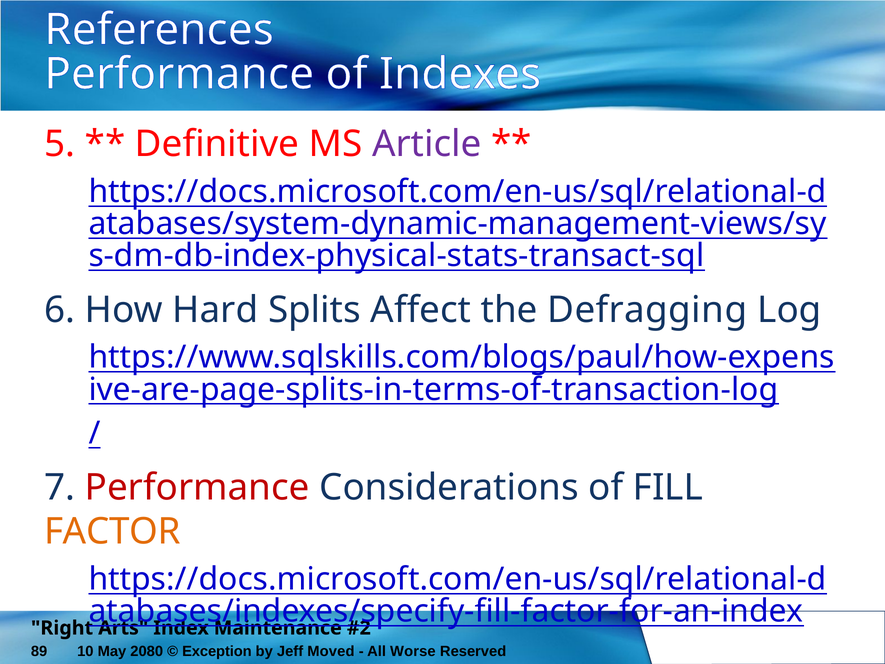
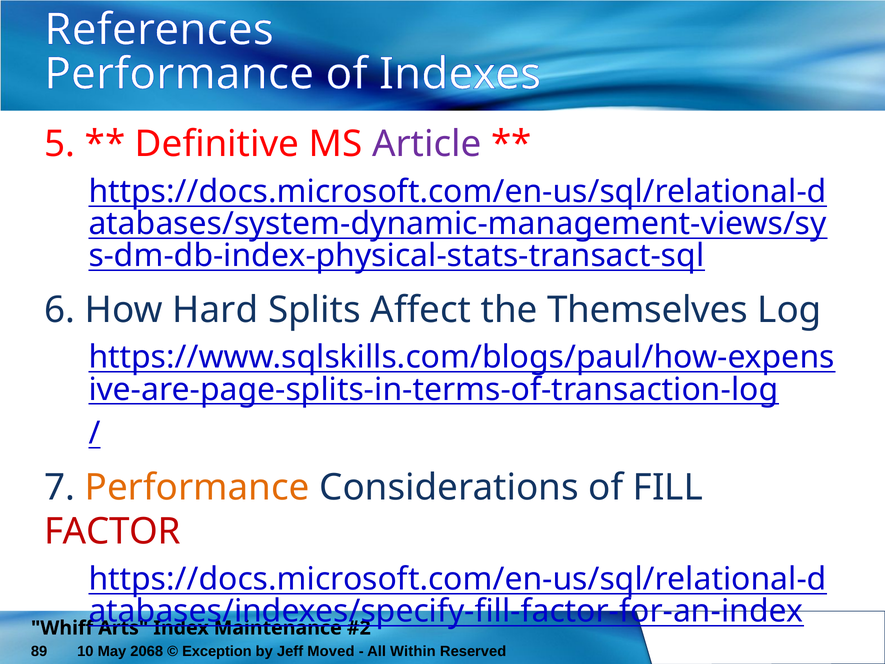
Defragging: Defragging -> Themselves
Performance at (197, 487) colour: red -> orange
FACTOR colour: orange -> red
Right: Right -> Whiff
2080: 2080 -> 2068
Worse: Worse -> Within
